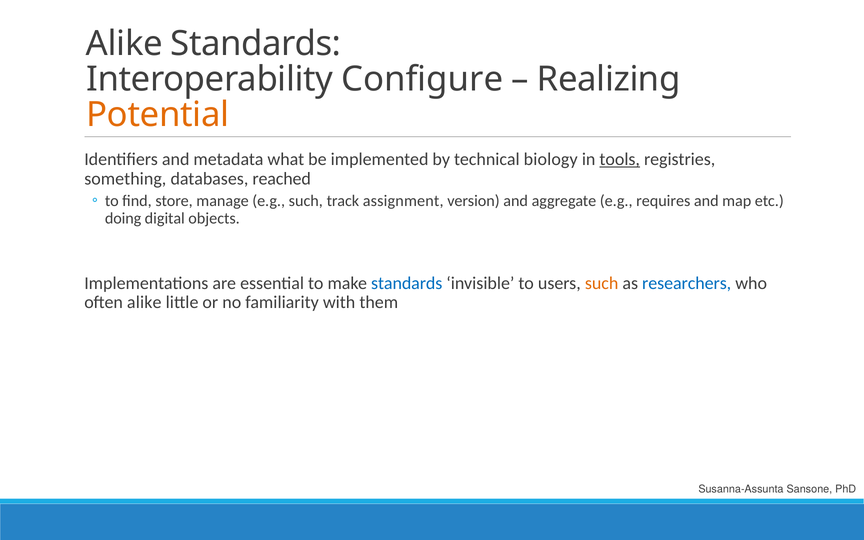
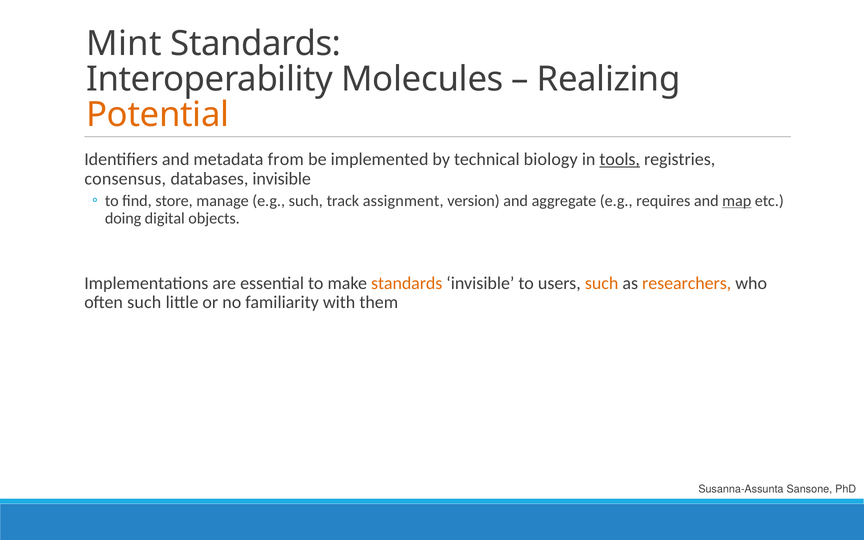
Alike at (124, 44): Alike -> Mint
Configure: Configure -> Molecules
what: what -> from
something: something -> consensus
databases reached: reached -> invisible
map underline: none -> present
standards at (407, 283) colour: blue -> orange
researchers colour: blue -> orange
often alike: alike -> such
